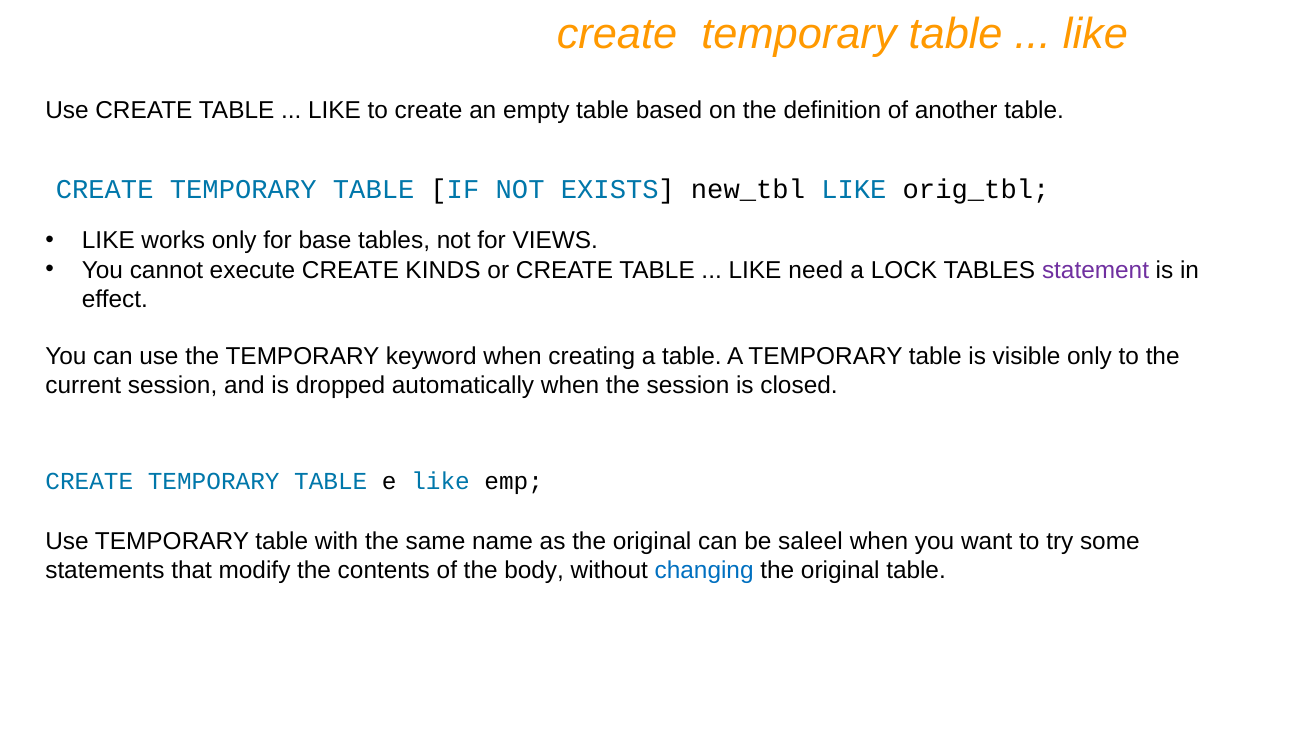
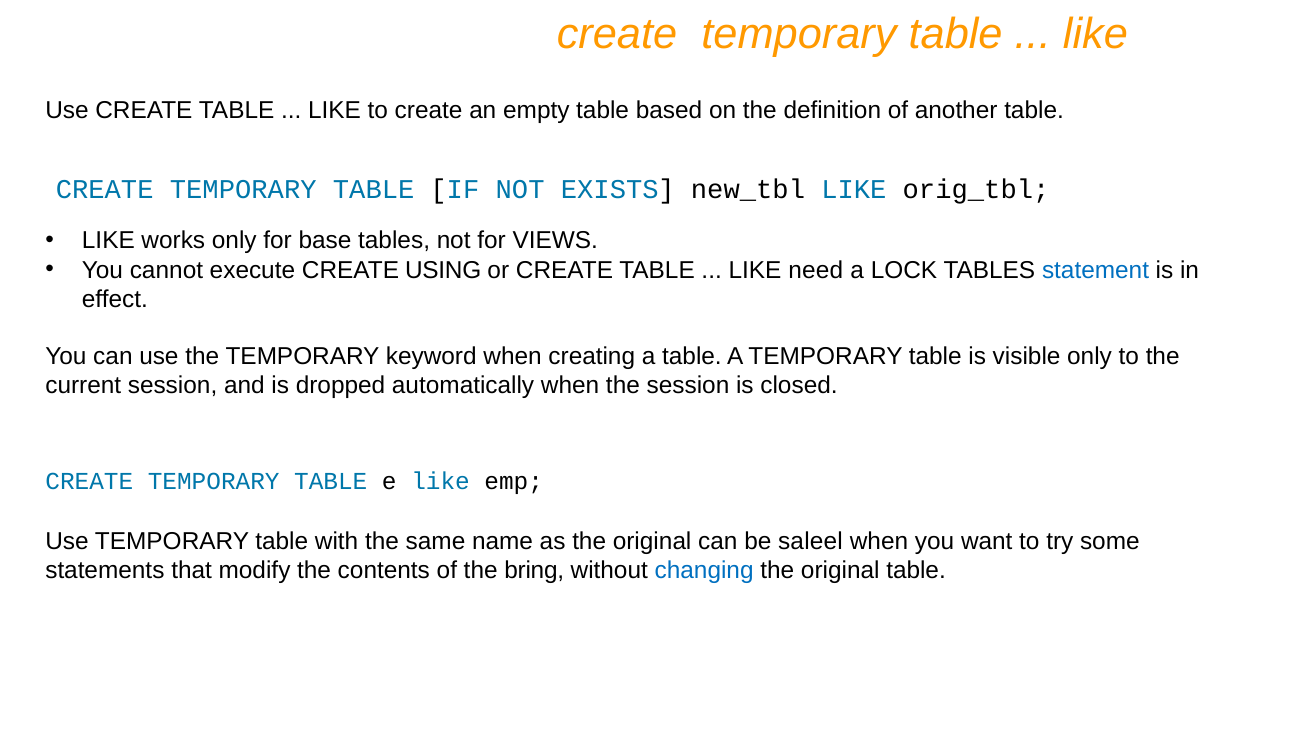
KINDS: KINDS -> USING
statement colour: purple -> blue
body: body -> bring
